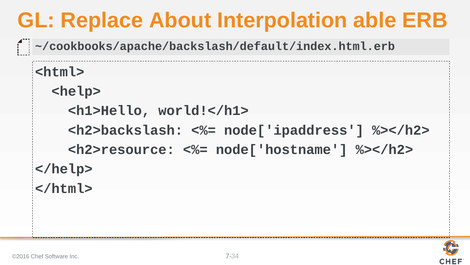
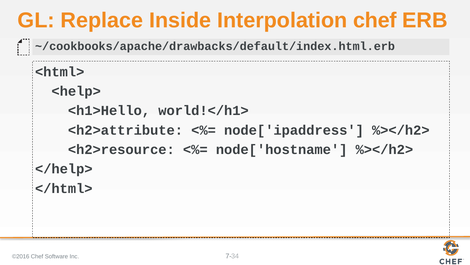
About: About -> Inside
Interpolation able: able -> chef
~/cookbooks/apache/backslash/default/index.html.erb: ~/cookbooks/apache/backslash/default/index.html.erb -> ~/cookbooks/apache/drawbacks/default/index.html.erb
<h2>backslash: <h2>backslash -> <h2>attribute
